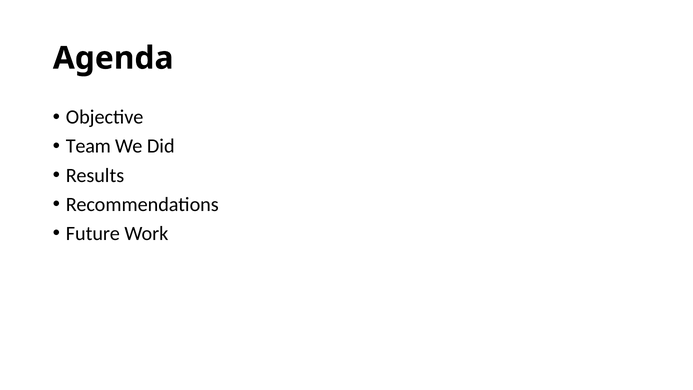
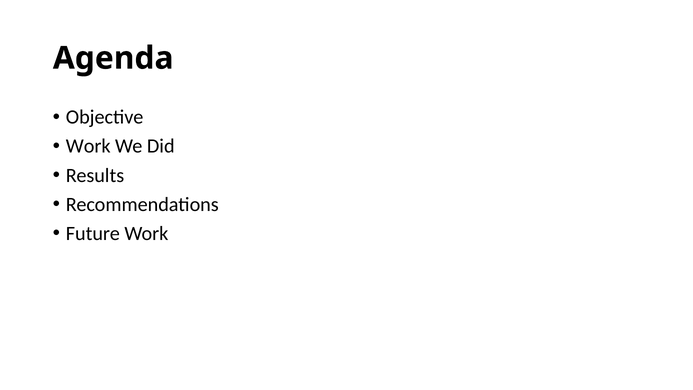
Team at (88, 146): Team -> Work
